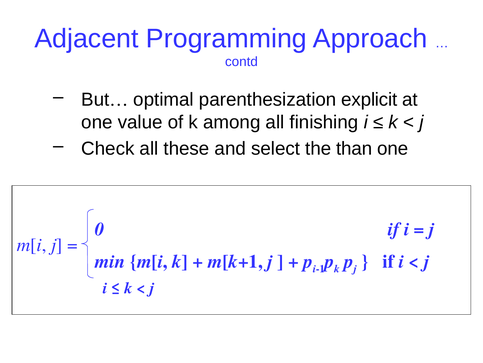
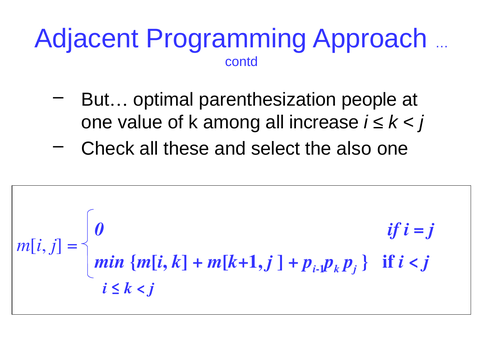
explicit: explicit -> people
finishing: finishing -> increase
than: than -> also
